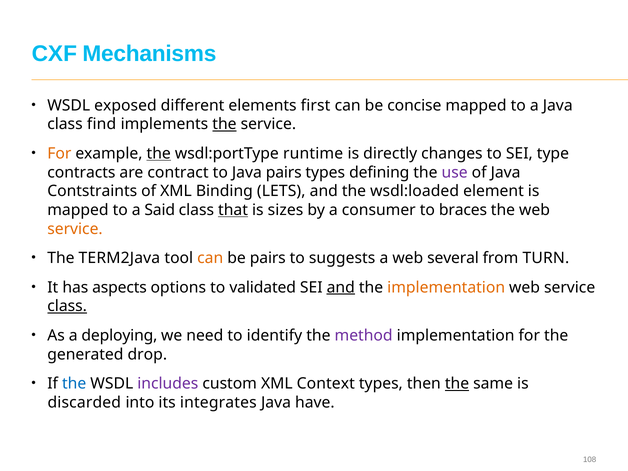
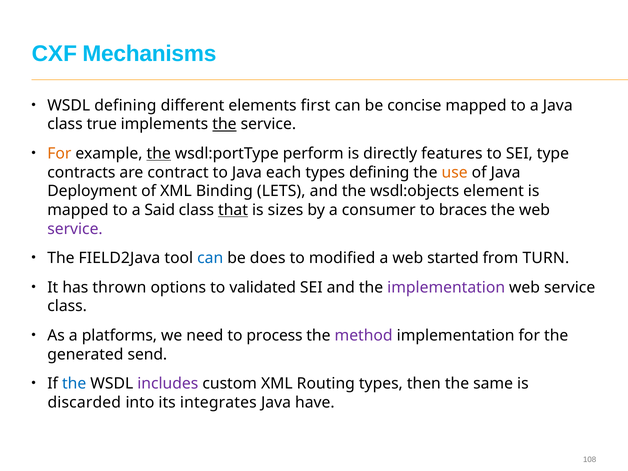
WSDL exposed: exposed -> defining
find: find -> true
runtime: runtime -> perform
changes: changes -> features
Java pairs: pairs -> each
use colour: purple -> orange
Contstraints: Contstraints -> Deployment
wsdl:loaded: wsdl:loaded -> wsdl:objects
service at (75, 229) colour: orange -> purple
TERM2Java: TERM2Java -> FIELD2Java
can at (210, 258) colour: orange -> blue
be pairs: pairs -> does
suggests: suggests -> modified
several: several -> started
aspects: aspects -> thrown
and at (341, 287) underline: present -> none
implementation at (446, 287) colour: orange -> purple
class at (67, 306) underline: present -> none
deploying: deploying -> platforms
identify: identify -> process
drop: drop -> send
Context: Context -> Routing
the at (457, 384) underline: present -> none
